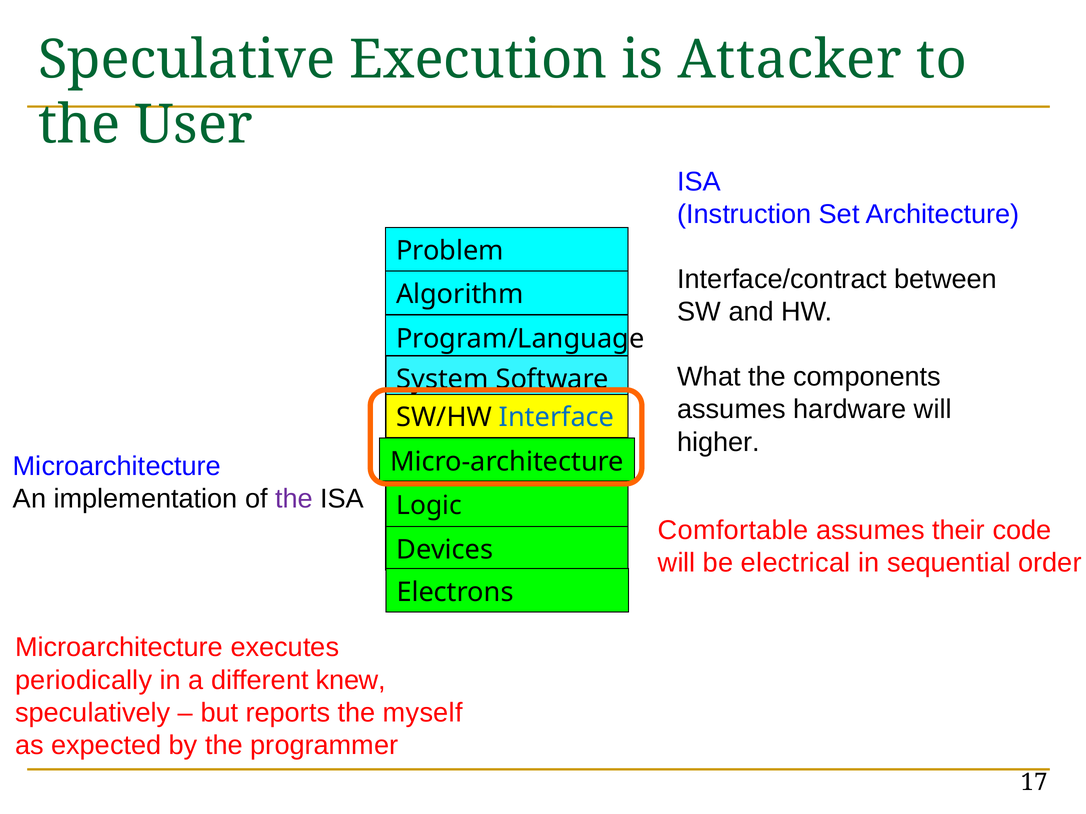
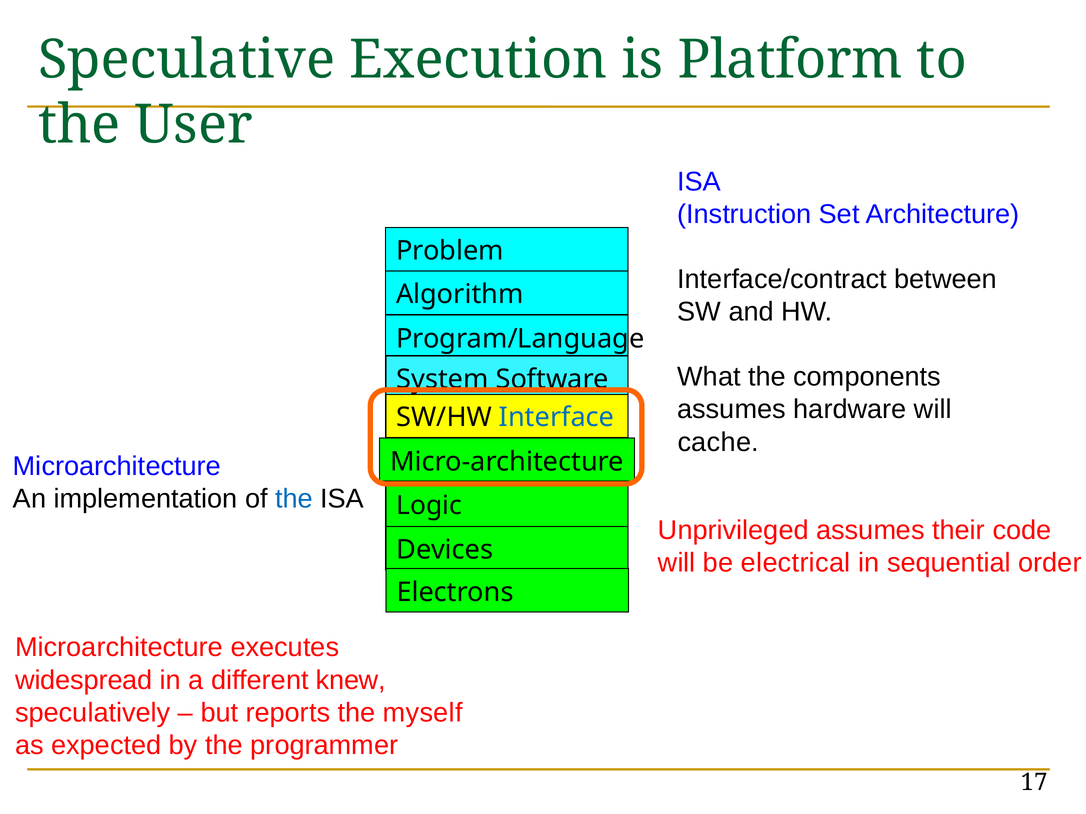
Attacker: Attacker -> Platform
higher: higher -> cache
the at (294, 499) colour: purple -> blue
Comfortable: Comfortable -> Unprivileged
periodically: periodically -> widespread
